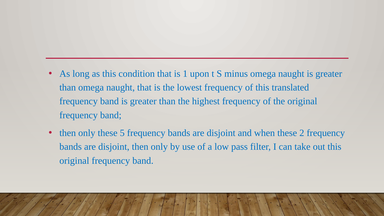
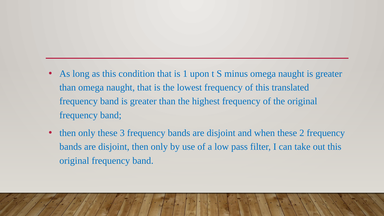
5: 5 -> 3
